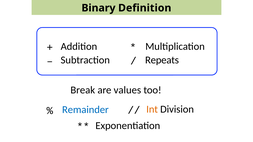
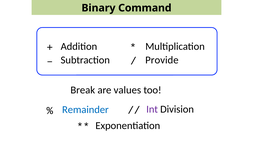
Definition: Definition -> Command
Repeats: Repeats -> Provide
Int colour: orange -> purple
